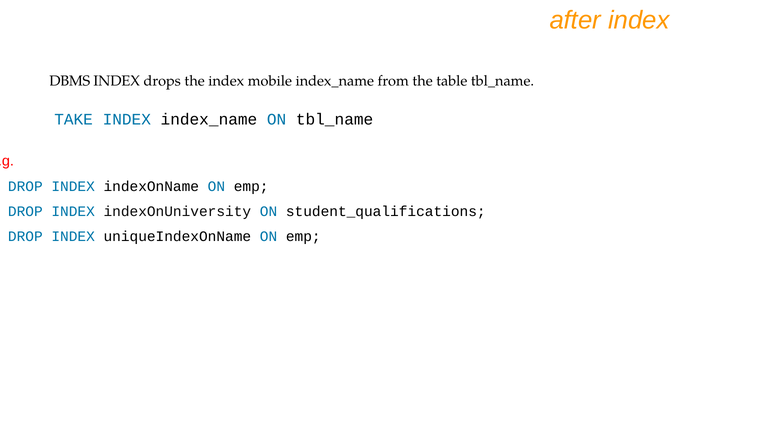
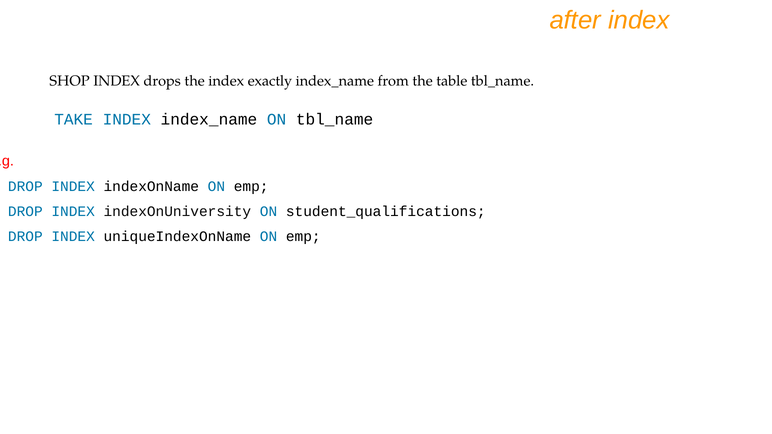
DBMS: DBMS -> SHOP
mobile: mobile -> exactly
